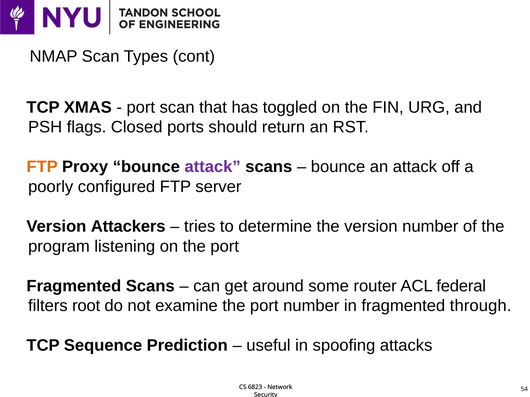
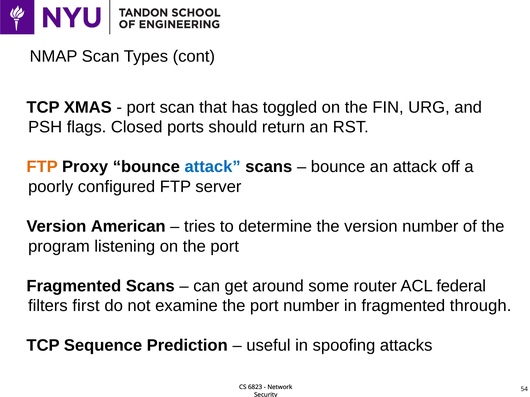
attack at (213, 167) colour: purple -> blue
Attackers: Attackers -> American
root: root -> first
